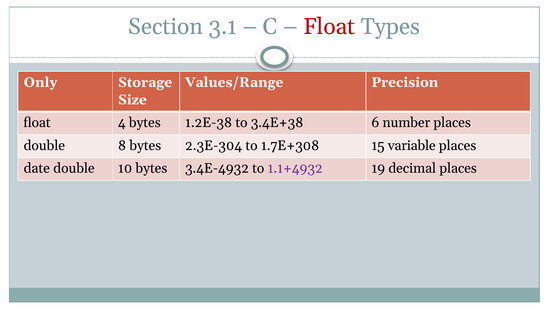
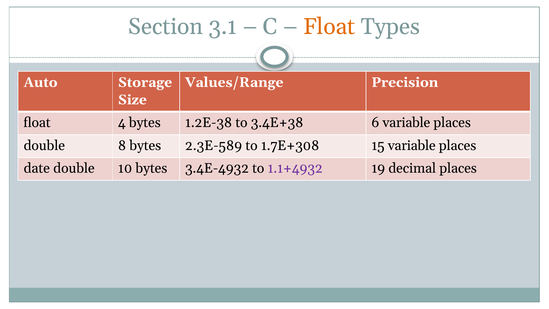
Float at (329, 27) colour: red -> orange
Only: Only -> Auto
6 number: number -> variable
2.3E-304: 2.3E-304 -> 2.3E-589
